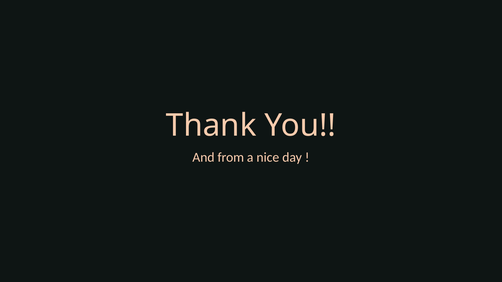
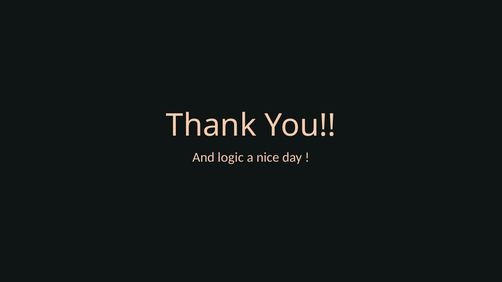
from: from -> logic
